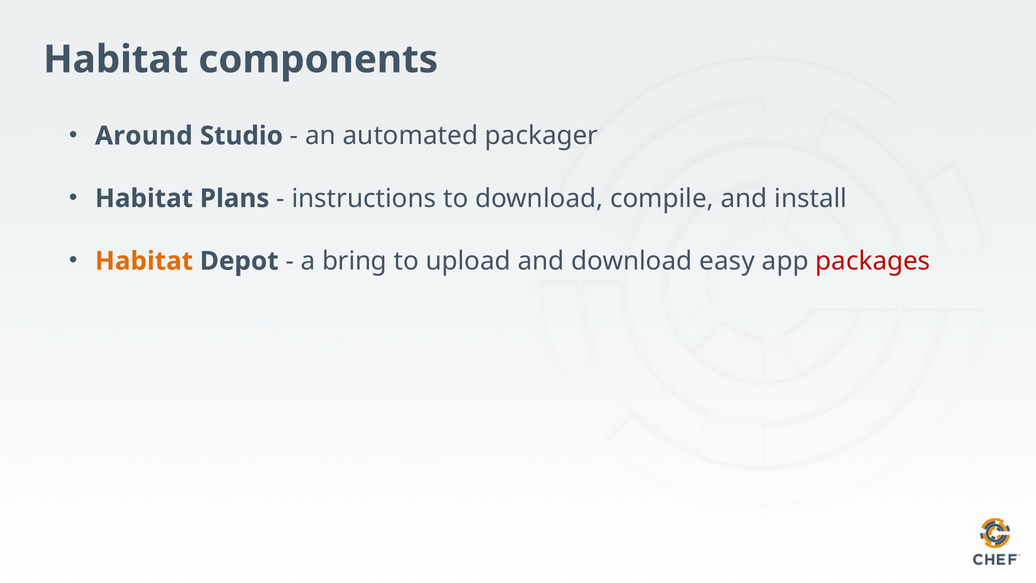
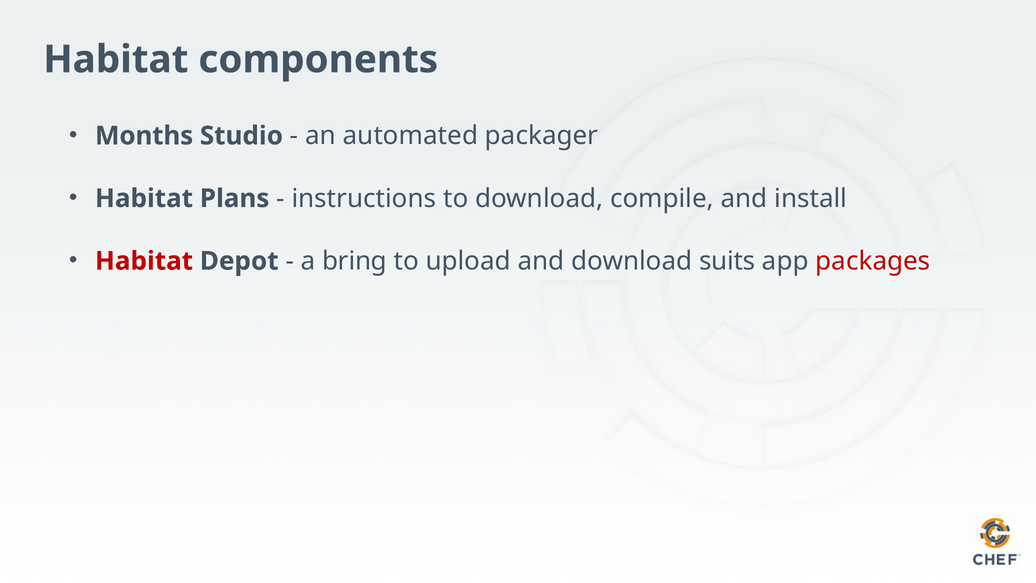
Around: Around -> Months
Habitat at (144, 261) colour: orange -> red
easy: easy -> suits
